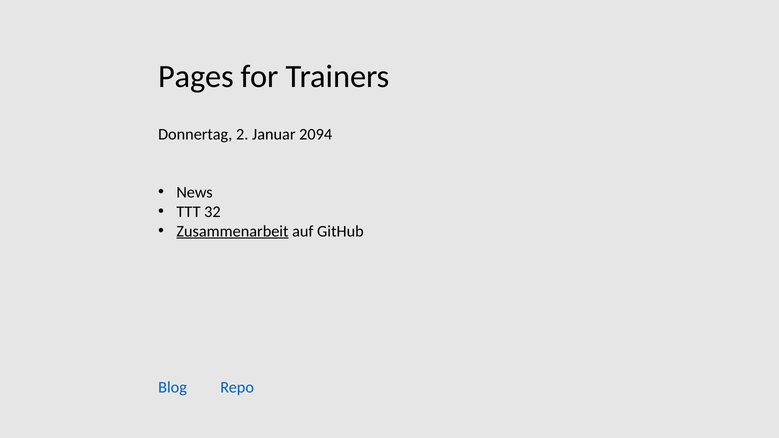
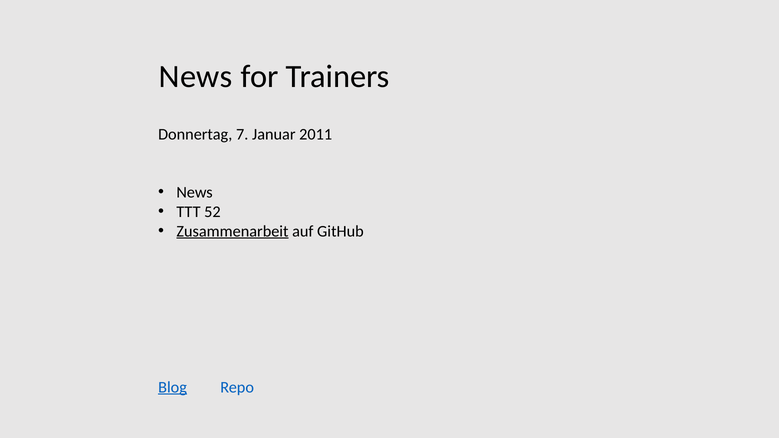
Pages at (196, 76): Pages -> News
2: 2 -> 7
2094: 2094 -> 2011
32: 32 -> 52
Blog underline: none -> present
